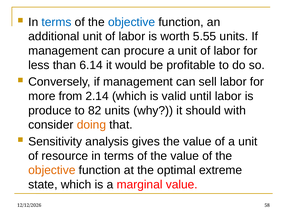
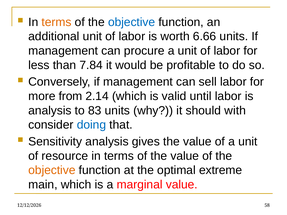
terms at (56, 22) colour: blue -> orange
5.55: 5.55 -> 6.66
6.14: 6.14 -> 7.84
produce at (50, 111): produce -> analysis
82: 82 -> 83
doing colour: orange -> blue
state: state -> main
